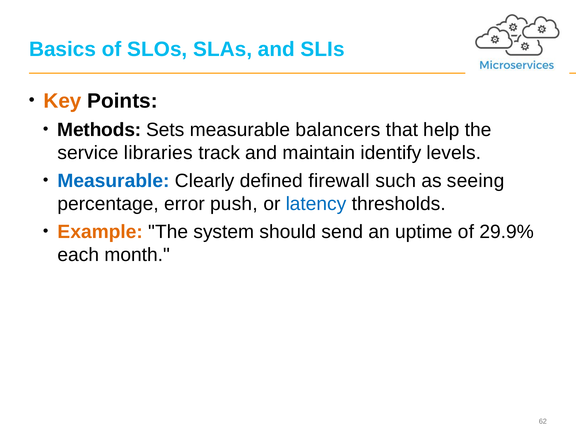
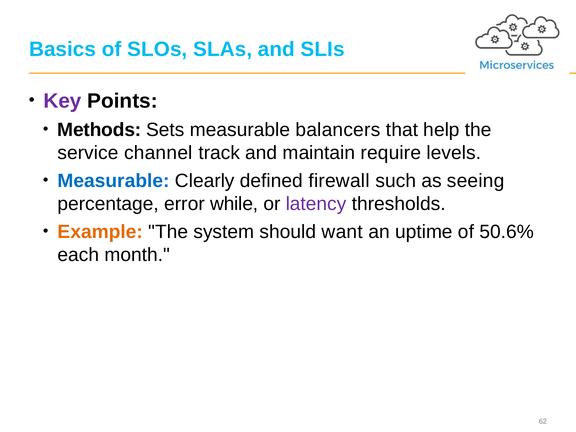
Key colour: orange -> purple
libraries: libraries -> channel
identify: identify -> require
push: push -> while
latency colour: blue -> purple
send: send -> want
29.9%: 29.9% -> 50.6%
